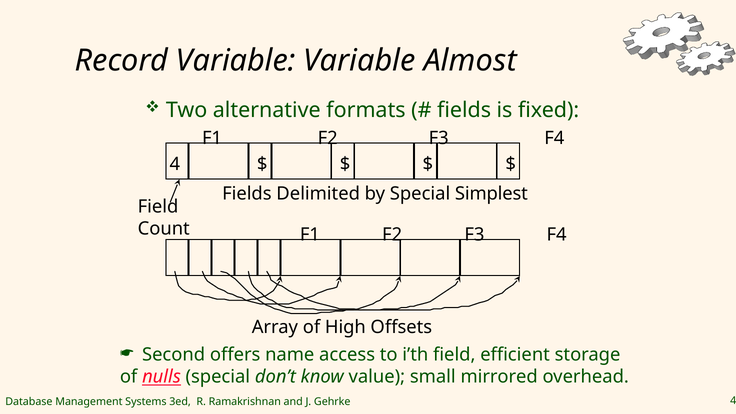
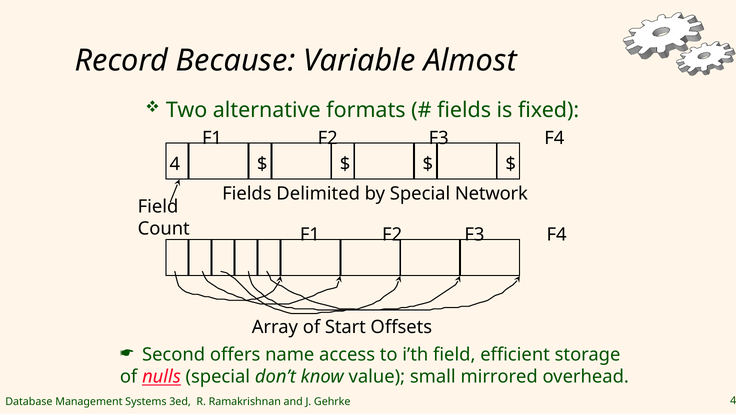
Record Variable: Variable -> Because
Simplest: Simplest -> Network
High: High -> Start
